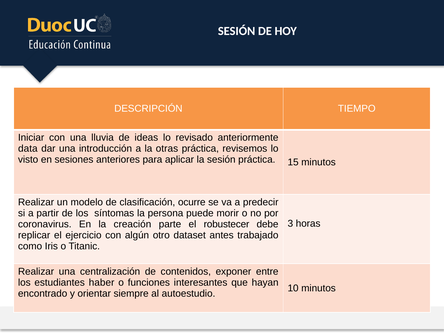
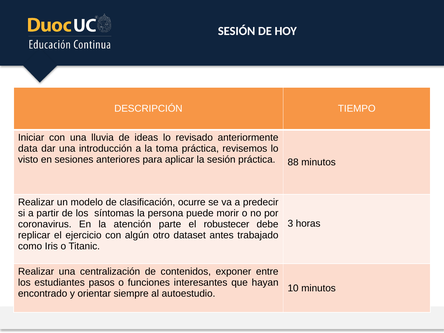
otras: otras -> toma
15: 15 -> 88
creación: creación -> atención
haber: haber -> pasos
